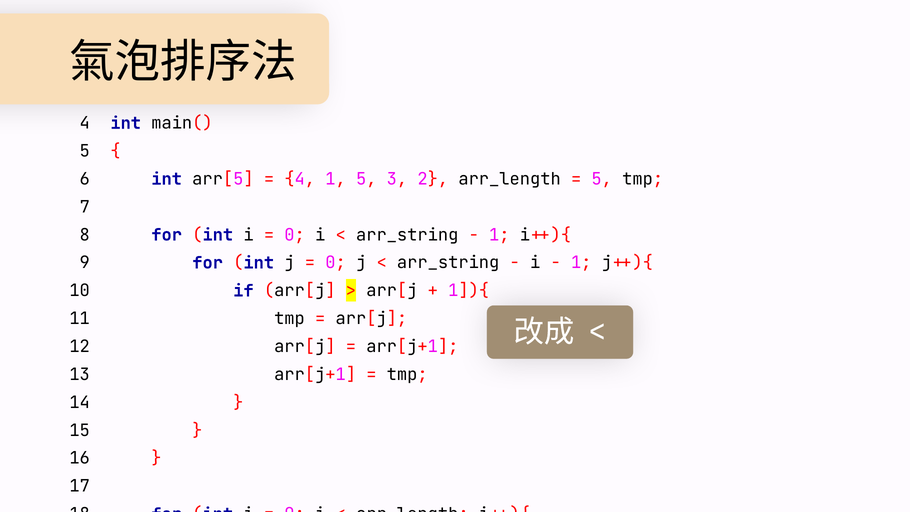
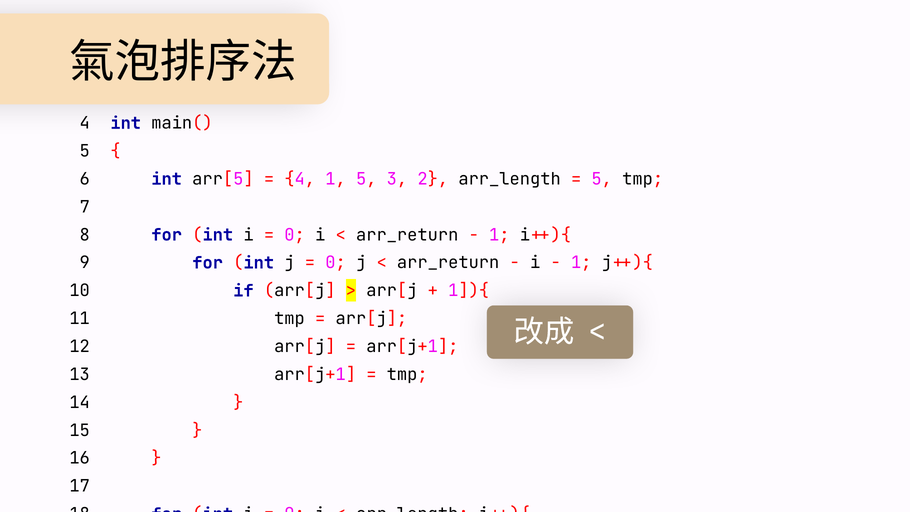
arr_string at (407, 235): arr_string -> arr_return
arr_string at (448, 263): arr_string -> arr_return
